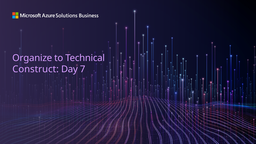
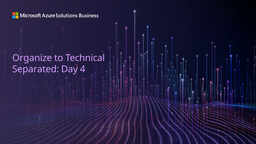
Construct: Construct -> Separated
7: 7 -> 4
